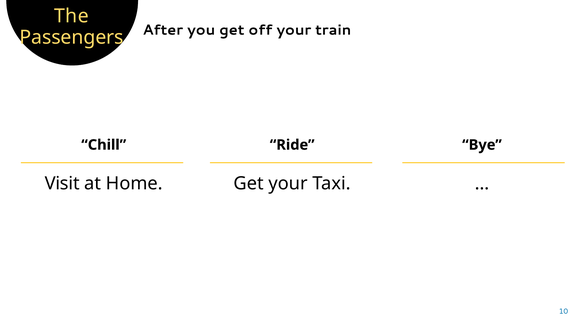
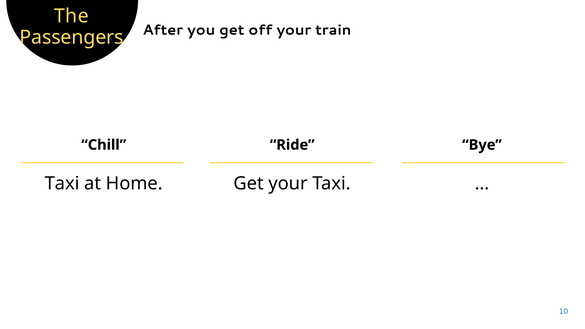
Visit at (62, 183): Visit -> Taxi
